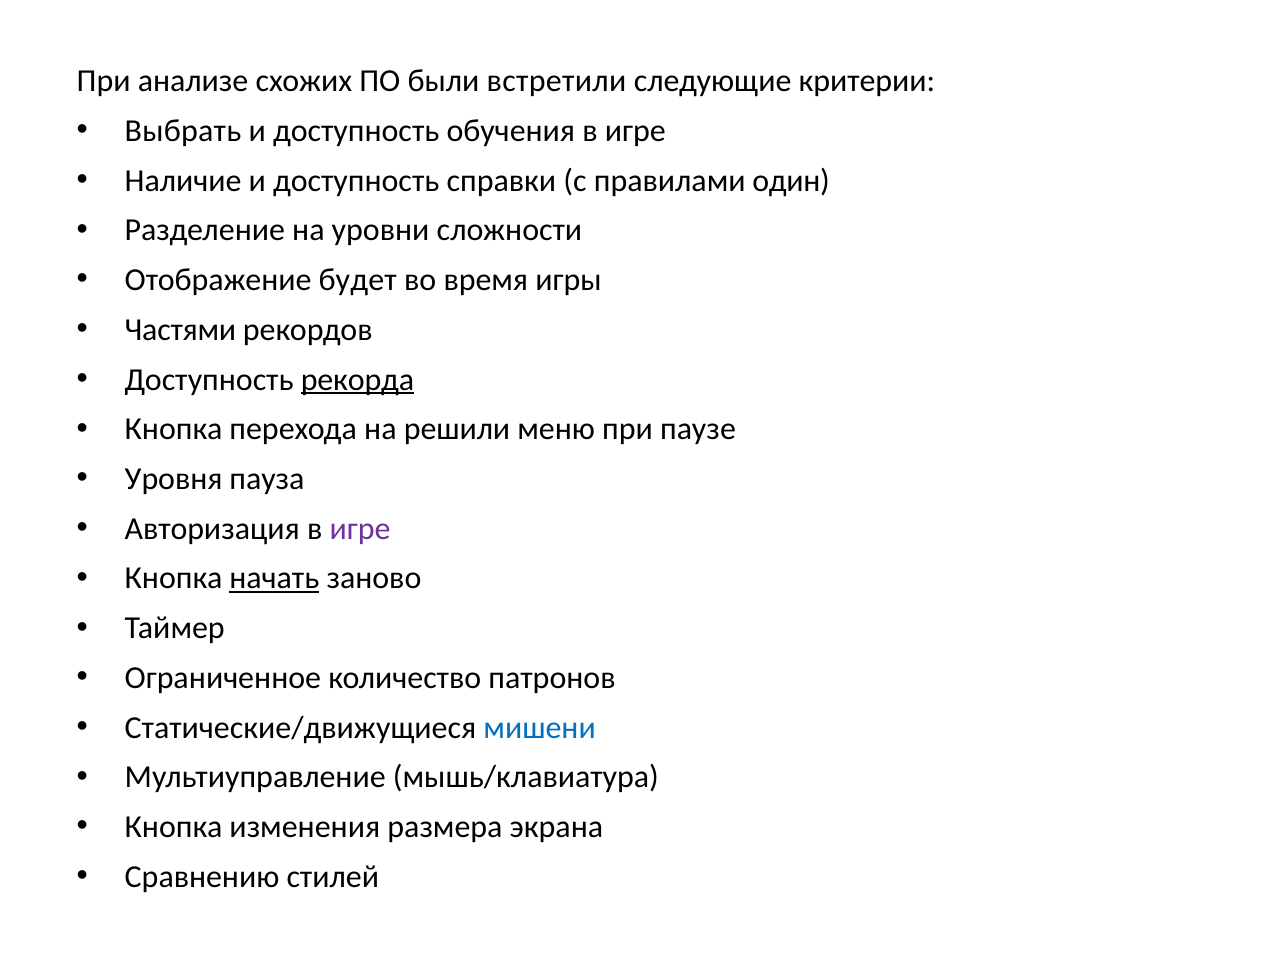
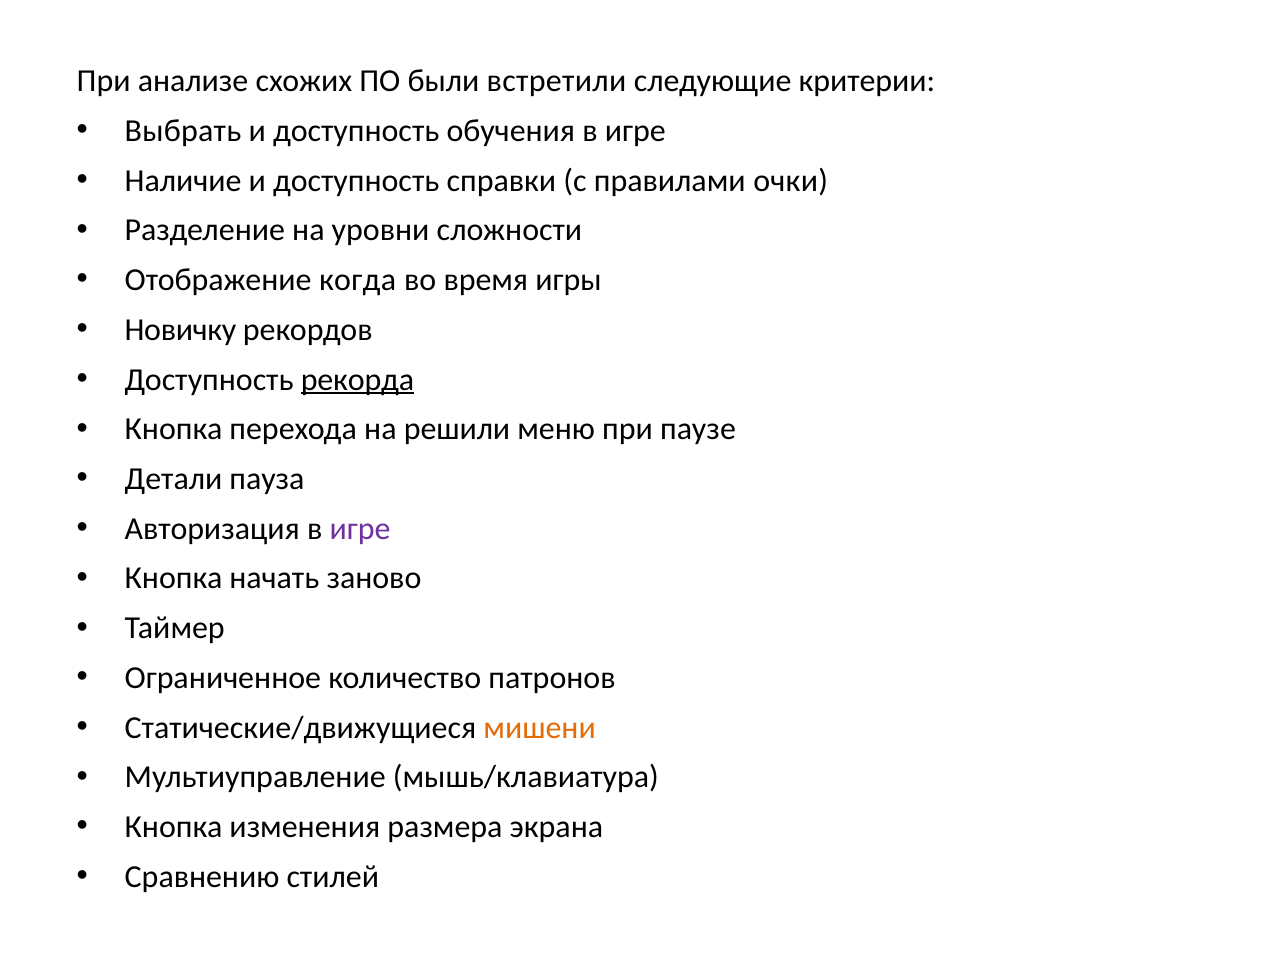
один: один -> очки
будет: будет -> когда
Частями: Частями -> Новичку
Уровня: Уровня -> Детали
начать underline: present -> none
мишени colour: blue -> orange
